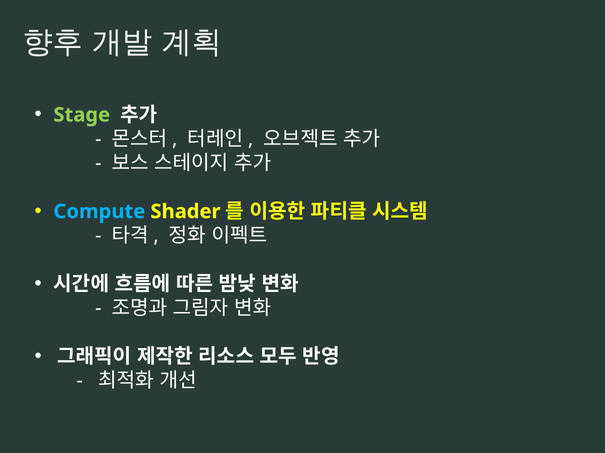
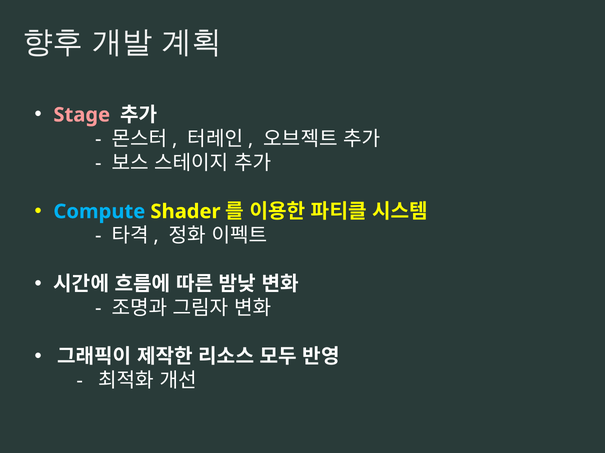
Stage colour: light green -> pink
